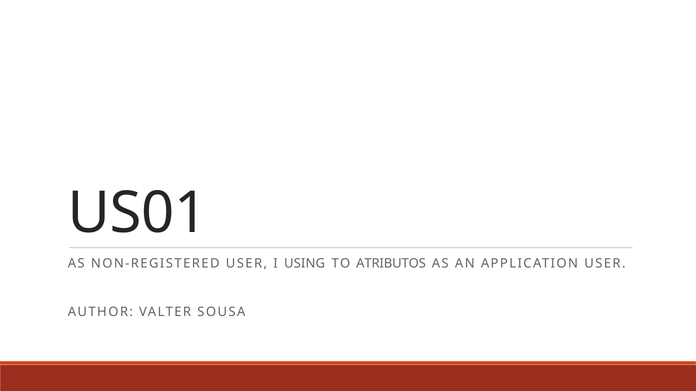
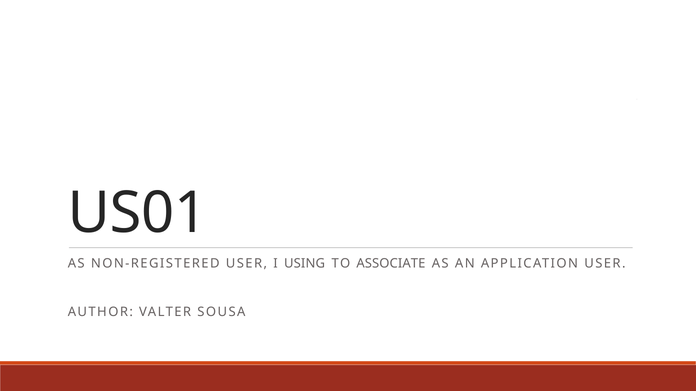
ATRIBUTOS: ATRIBUTOS -> ASSOCIATE
